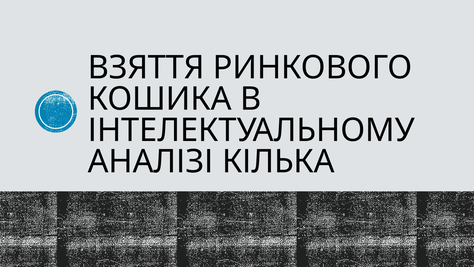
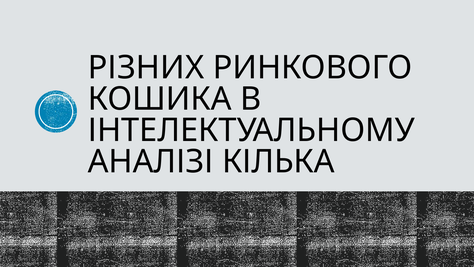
ВЗЯТТЯ: ВЗЯТТЯ -> РІЗНИХ
